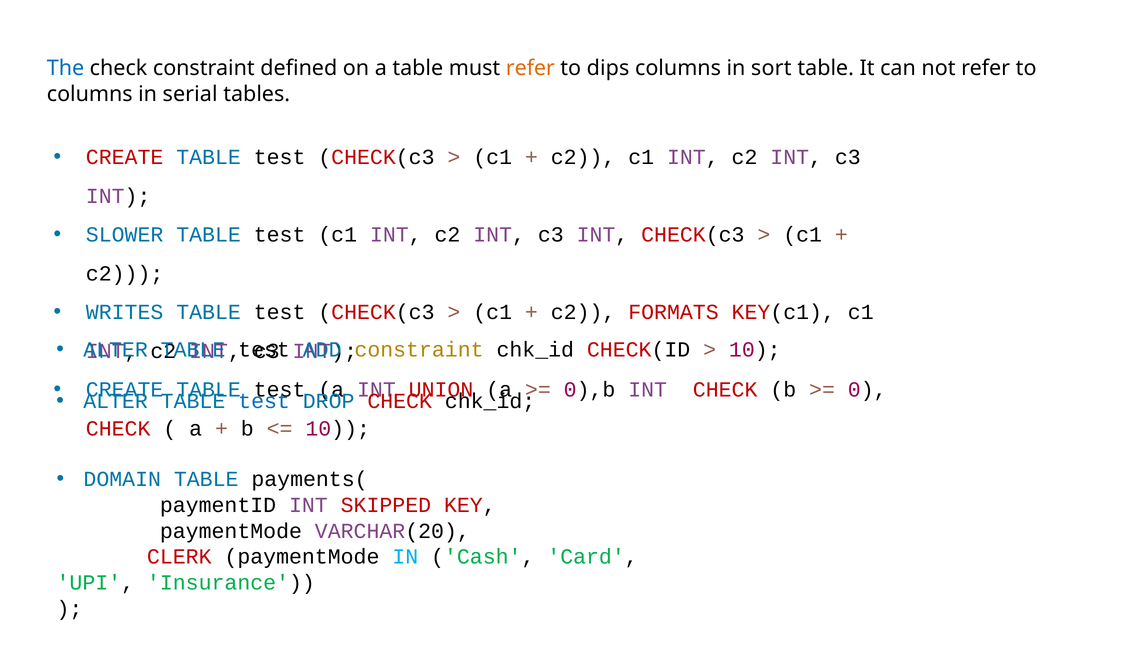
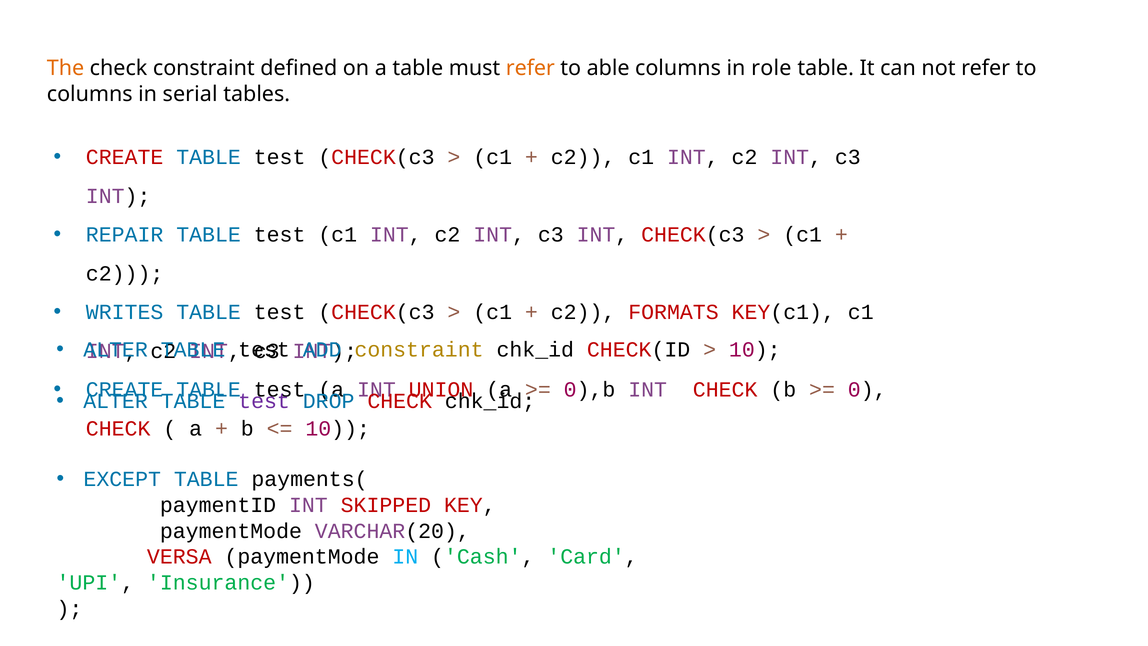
The colour: blue -> orange
dips: dips -> able
sort: sort -> role
SLOWER: SLOWER -> REPAIR
test at (264, 401) colour: blue -> purple
DOMAIN: DOMAIN -> EXCEPT
CLERK: CLERK -> VERSA
